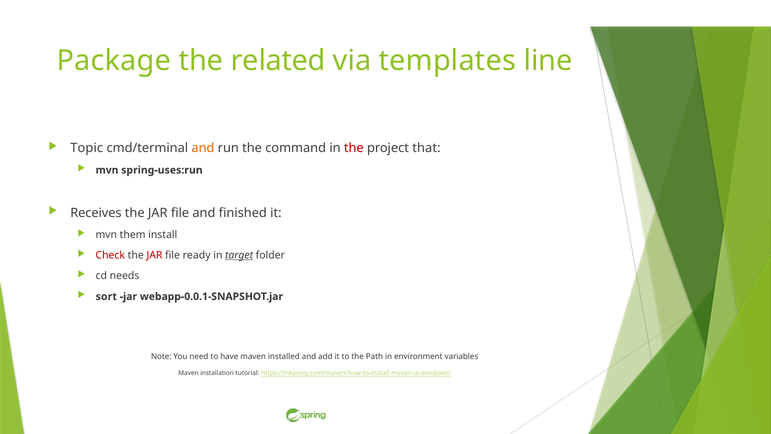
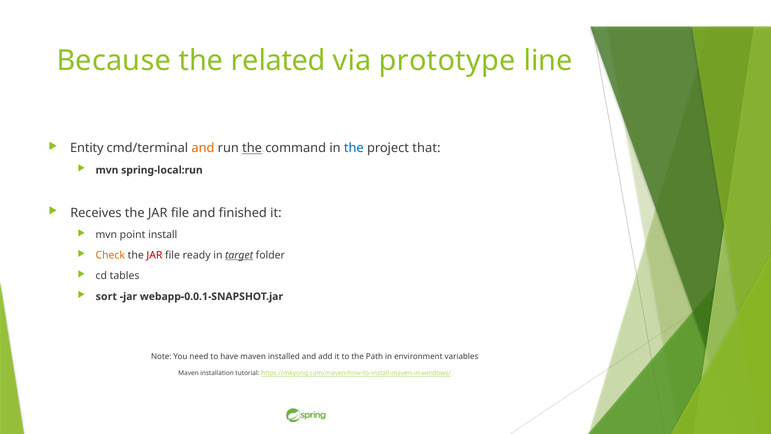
Package: Package -> Because
templates: templates -> prototype
Topic: Topic -> Entity
the at (252, 148) underline: none -> present
the at (354, 148) colour: red -> blue
spring-uses:run: spring-uses:run -> spring-local:run
them: them -> point
Check colour: red -> orange
needs: needs -> tables
